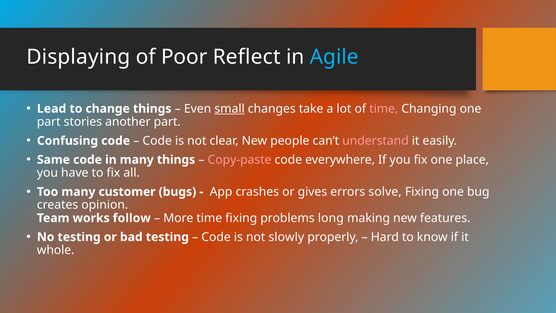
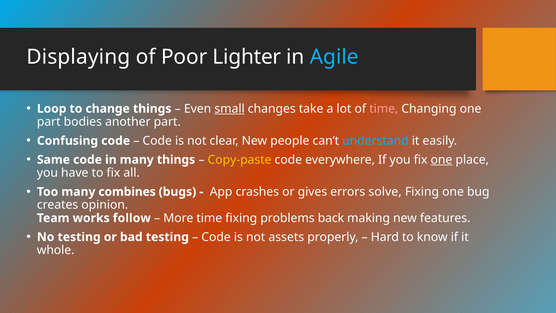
Reflect: Reflect -> Lighter
Lead: Lead -> Loop
stories: stories -> bodies
understand colour: pink -> light blue
Copy-paste colour: pink -> yellow
one at (441, 160) underline: none -> present
customer: customer -> combines
long: long -> back
slowly: slowly -> assets
